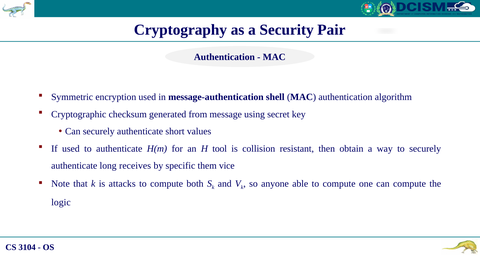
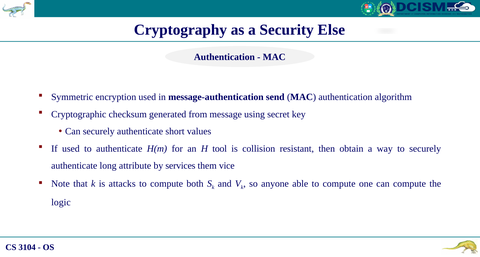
Pair: Pair -> Else
shell: shell -> send
receives: receives -> attribute
specific: specific -> services
